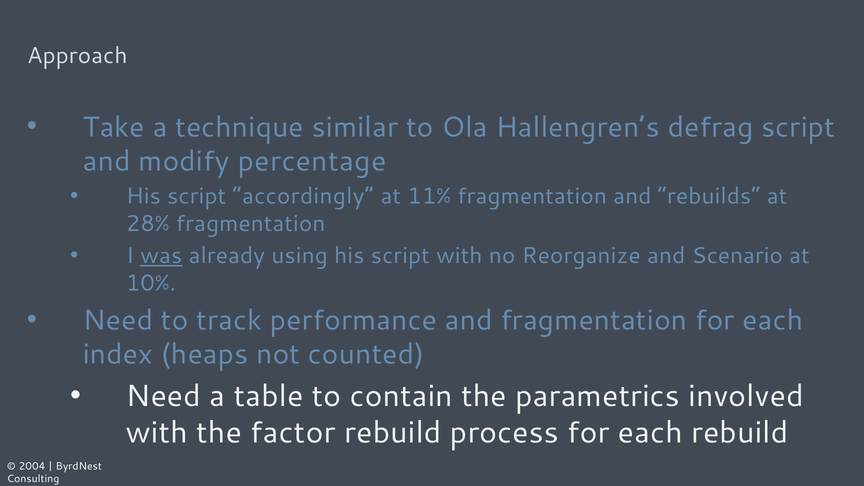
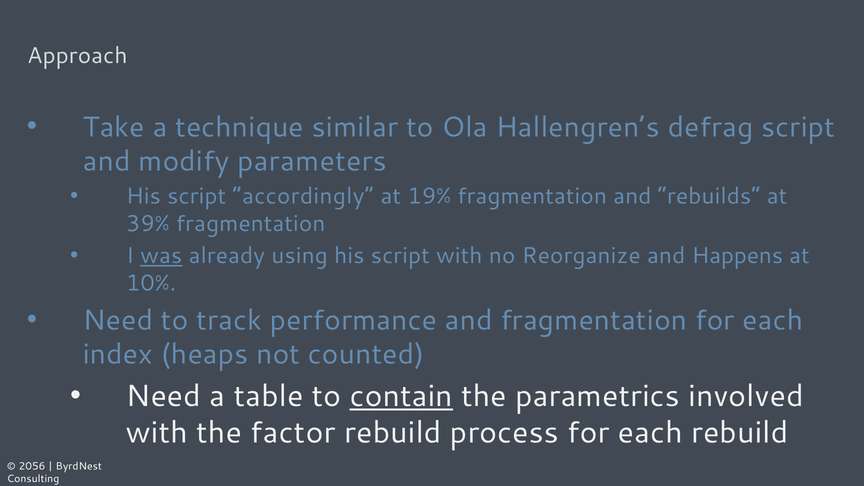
percentage: percentage -> parameters
11%: 11% -> 19%
28%: 28% -> 39%
Scenario: Scenario -> Happens
contain underline: none -> present
2004: 2004 -> 2056
